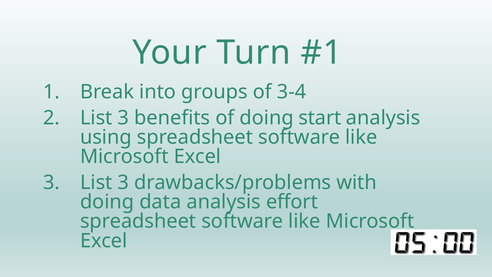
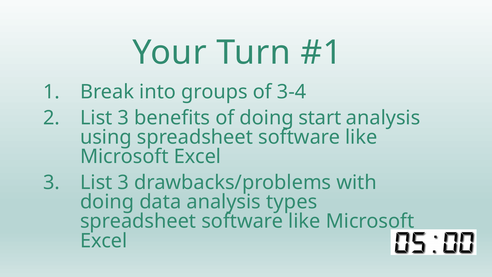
effort: effort -> types
